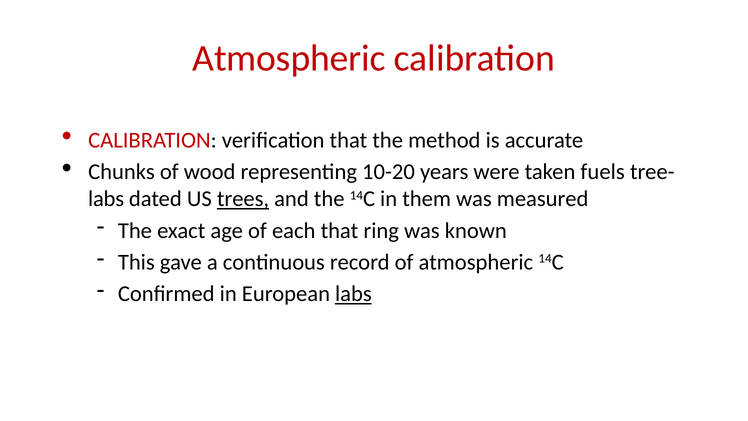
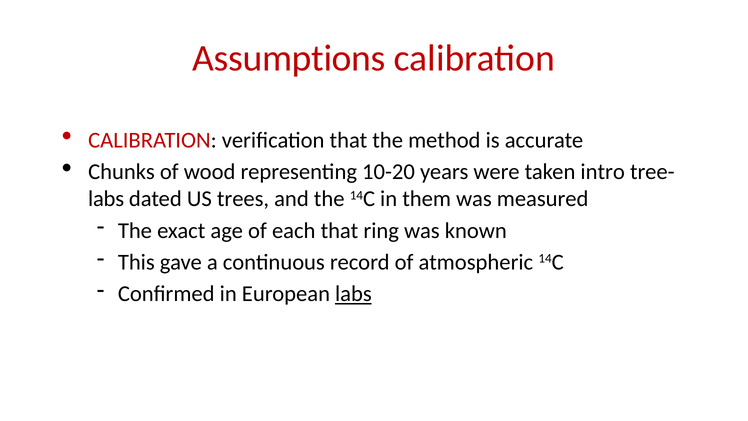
Atmospheric at (289, 58): Atmospheric -> Assumptions
fuels: fuels -> intro
trees underline: present -> none
